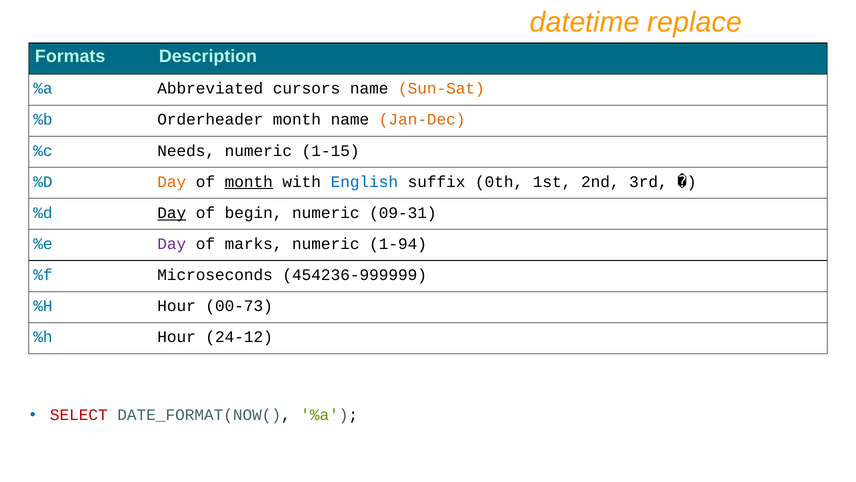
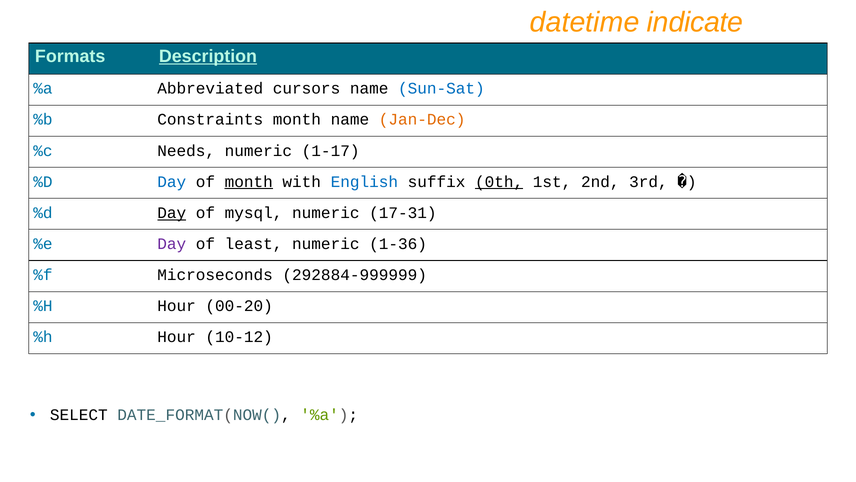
replace: replace -> indicate
Description underline: none -> present
Sun-Sat colour: orange -> blue
Orderheader: Orderheader -> Constraints
1-15: 1-15 -> 1-17
Day at (172, 182) colour: orange -> blue
0th underline: none -> present
begin: begin -> mysql
09-31: 09-31 -> 17-31
marks: marks -> least
1-94: 1-94 -> 1-36
454236-999999: 454236-999999 -> 292884-999999
00-73: 00-73 -> 00-20
24-12: 24-12 -> 10-12
SELECT colour: red -> black
